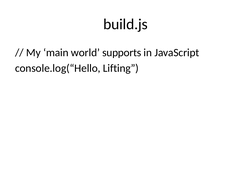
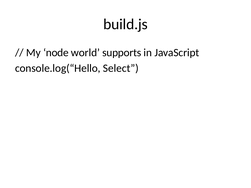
main: main -> node
Lifting: Lifting -> Select
